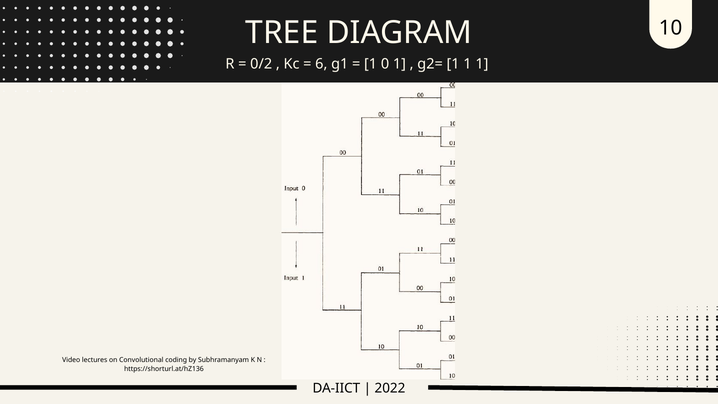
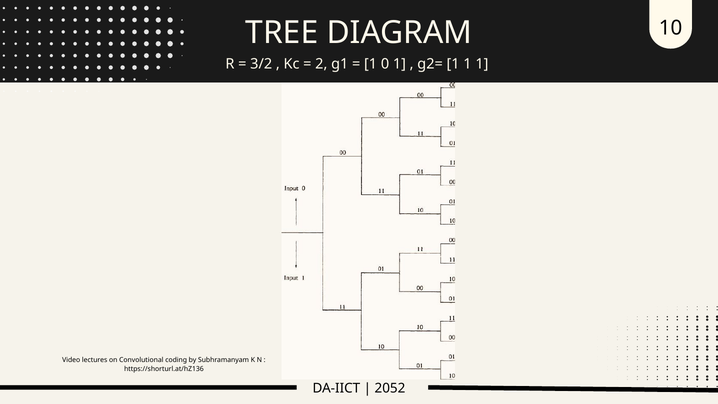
0/2: 0/2 -> 3/2
6: 6 -> 2
2022: 2022 -> 2052
